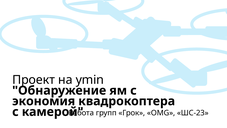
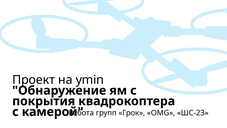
экономия: экономия -> покрытия
